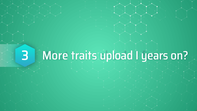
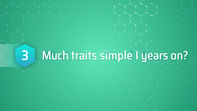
More: More -> Much
upload: upload -> simple
